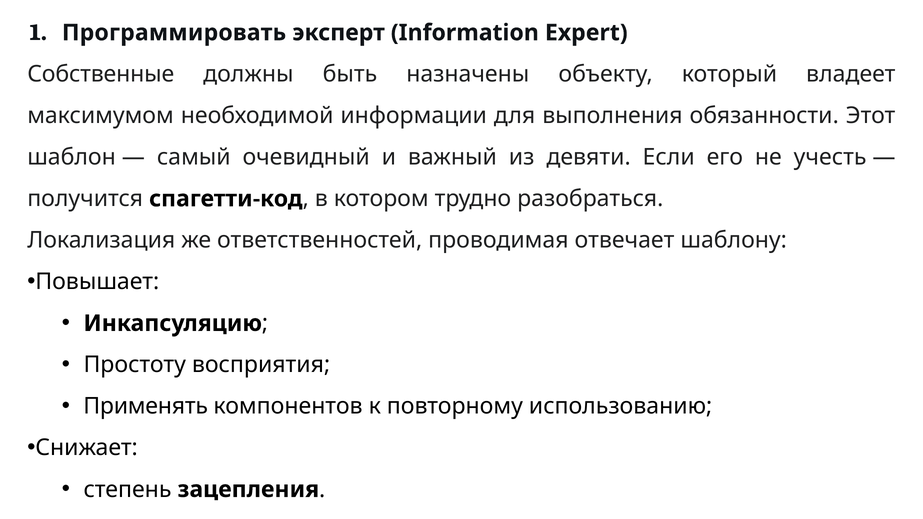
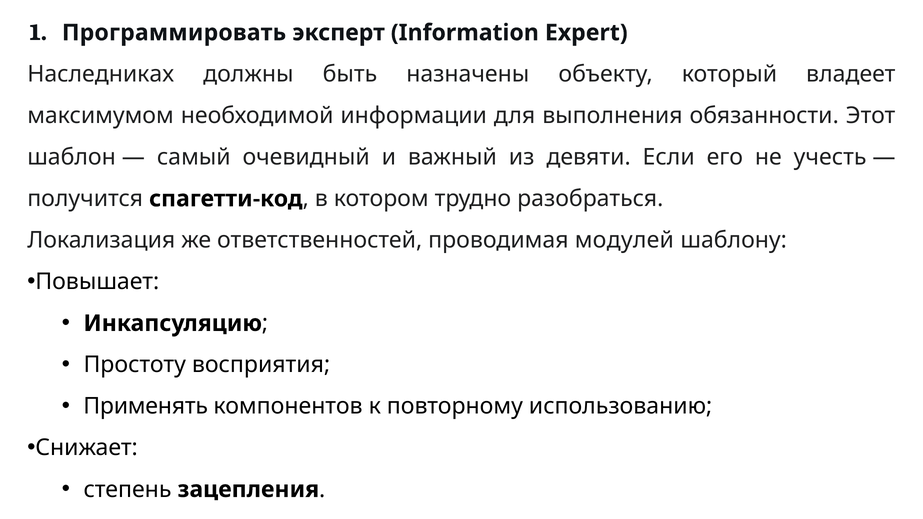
Собственные: Собственные -> Наследниках
отвечает: отвечает -> модулей
